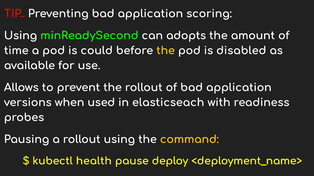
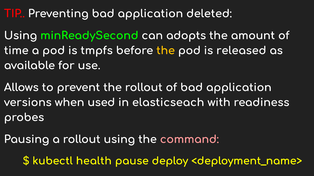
scoring: scoring -> deleted
could: could -> tmpfs
disabled: disabled -> released
command colour: yellow -> pink
